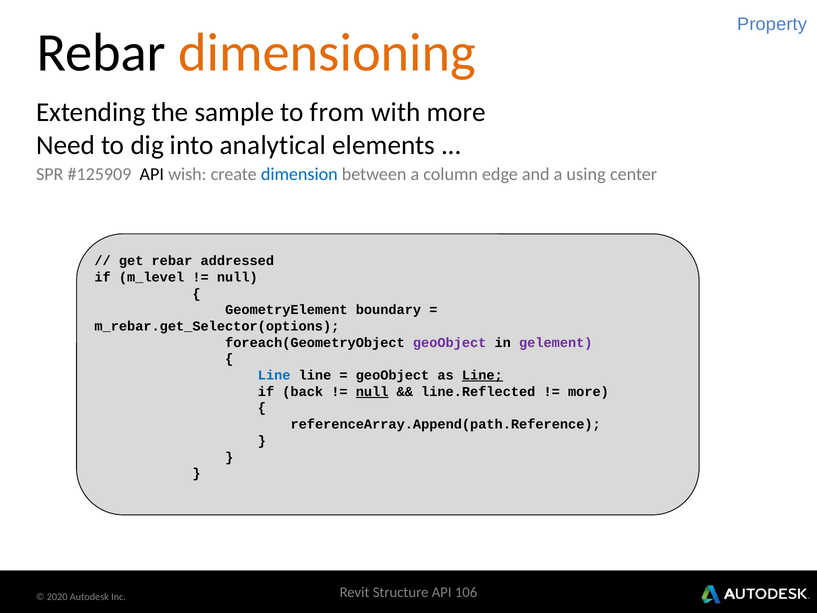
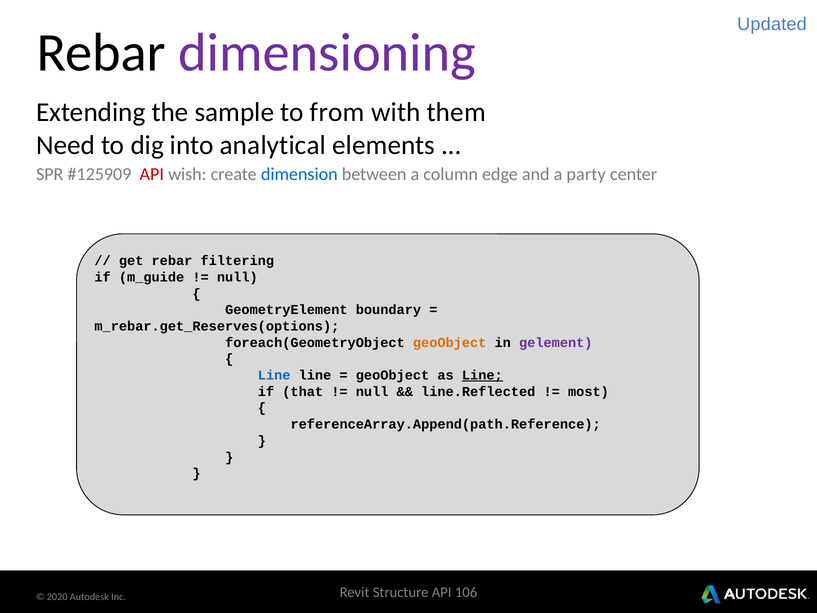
Property: Property -> Updated
dimensioning colour: orange -> purple
with more: more -> them
API at (152, 174) colour: black -> red
using: using -> party
addressed: addressed -> filtering
m_level: m_level -> m_guide
m_rebar.get_Selector(options: m_rebar.get_Selector(options -> m_rebar.get_Reserves(options
geoObject at (450, 342) colour: purple -> orange
back: back -> that
null at (372, 391) underline: present -> none
more at (588, 391): more -> most
